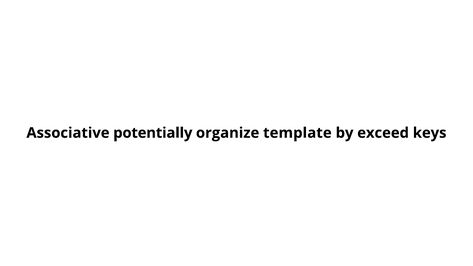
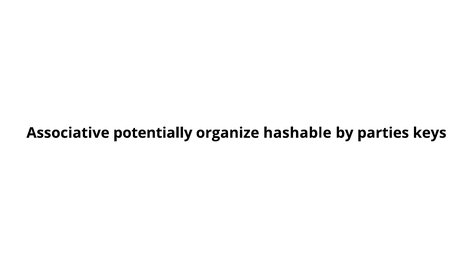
template: template -> hashable
exceed: exceed -> parties
